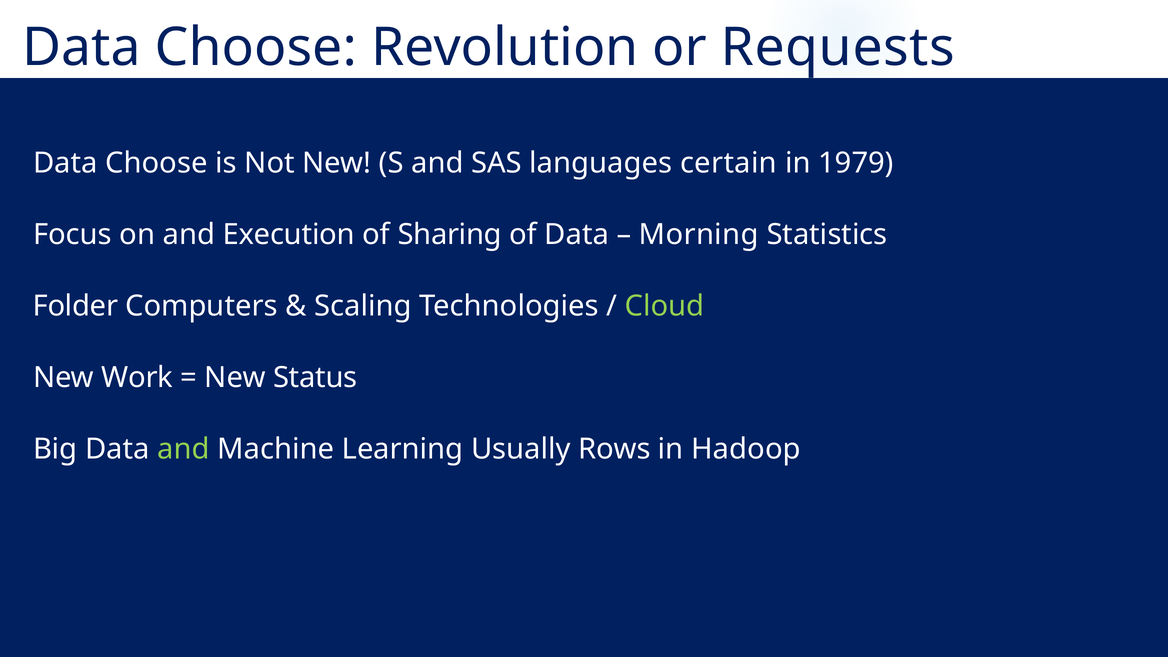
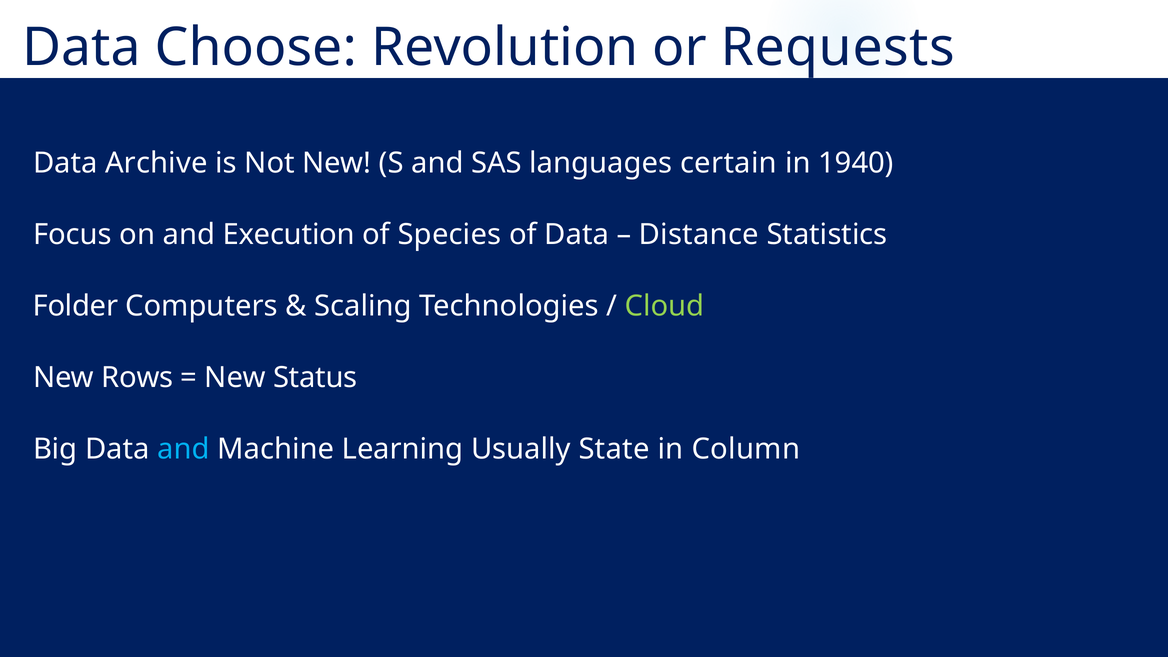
Choose at (156, 163): Choose -> Archive
1979: 1979 -> 1940
Sharing: Sharing -> Species
Morning: Morning -> Distance
Work: Work -> Rows
and at (183, 449) colour: light green -> light blue
Rows: Rows -> State
Hadoop: Hadoop -> Column
